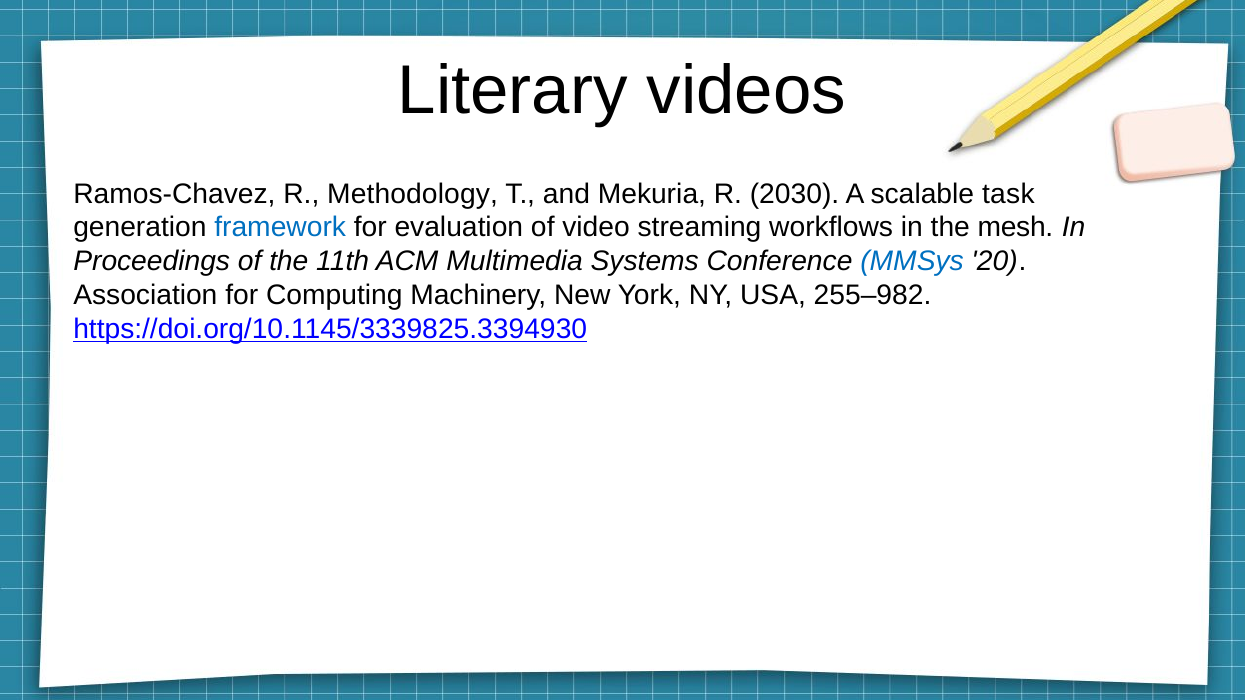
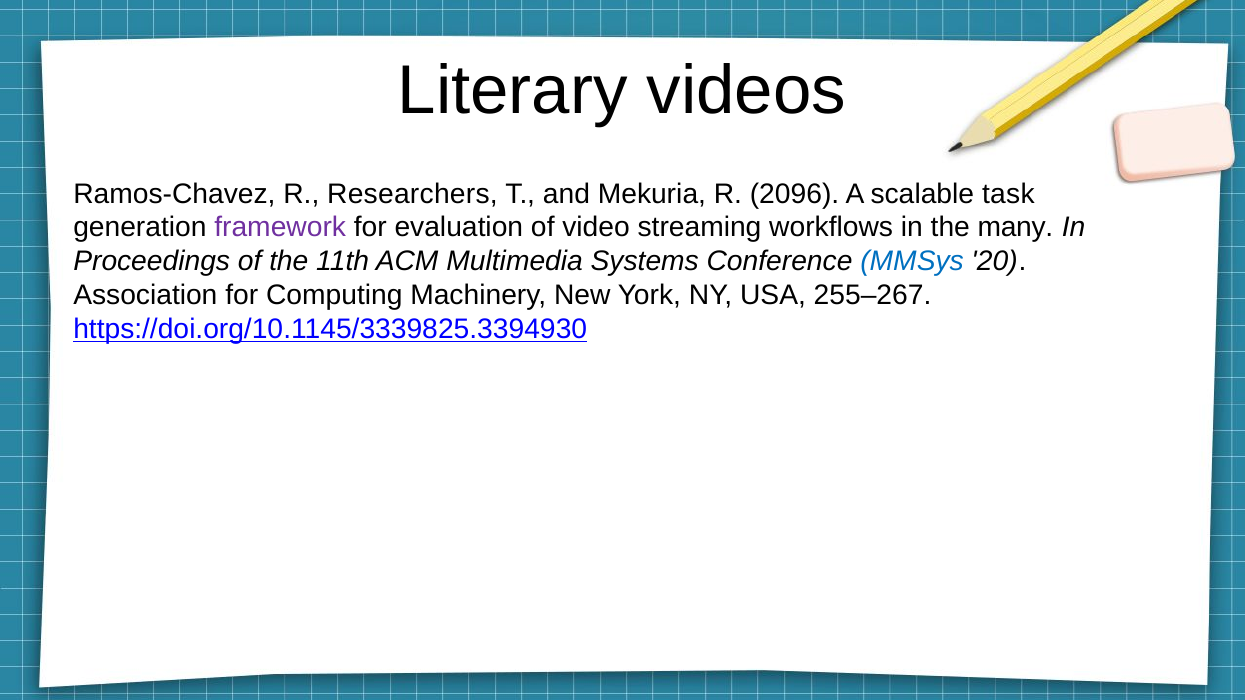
Methodology: Methodology -> Researchers
2030: 2030 -> 2096
framework colour: blue -> purple
mesh: mesh -> many
255–982: 255–982 -> 255–267
